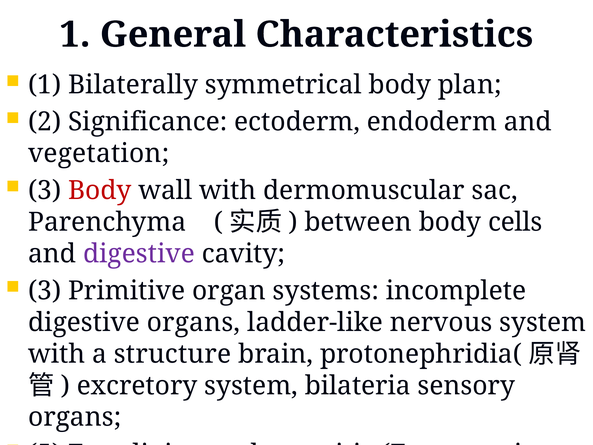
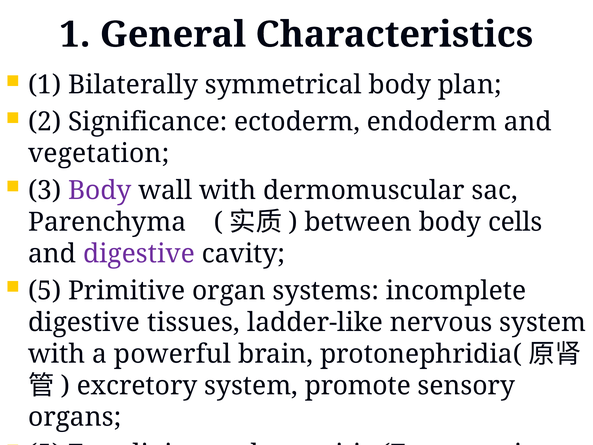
Body at (100, 190) colour: red -> purple
3 at (45, 291): 3 -> 5
digestive organs: organs -> tissues
structure: structure -> powerful
bilateria: bilateria -> promote
